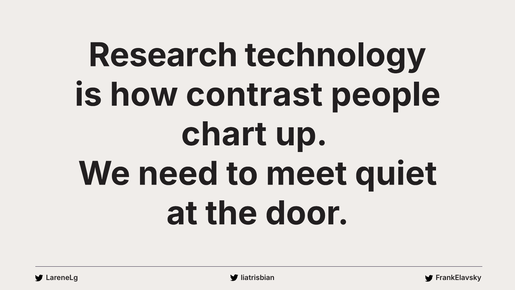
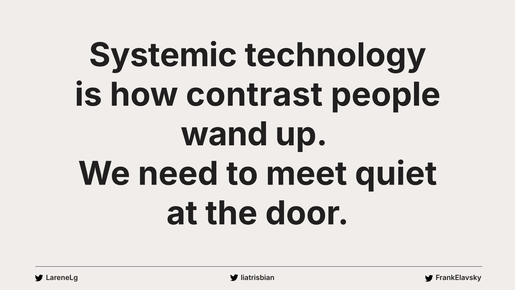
Research: Research -> Systemic
chart: chart -> wand
